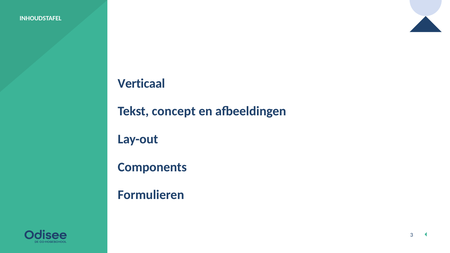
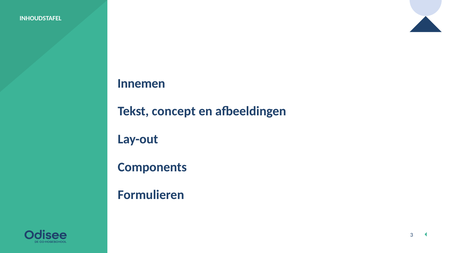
Verticaal: Verticaal -> Innemen
